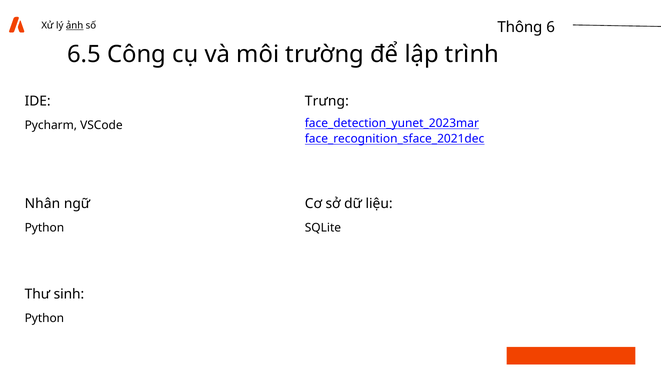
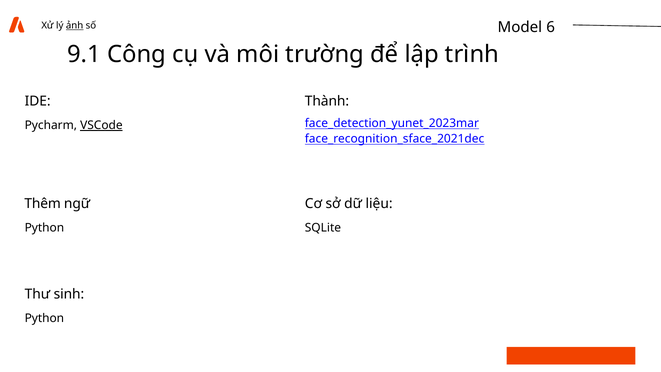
Thông: Thông -> Model
6.5: 6.5 -> 9.1
Trưng: Trưng -> Thành
VSCode underline: none -> present
Nhân: Nhân -> Thêm
